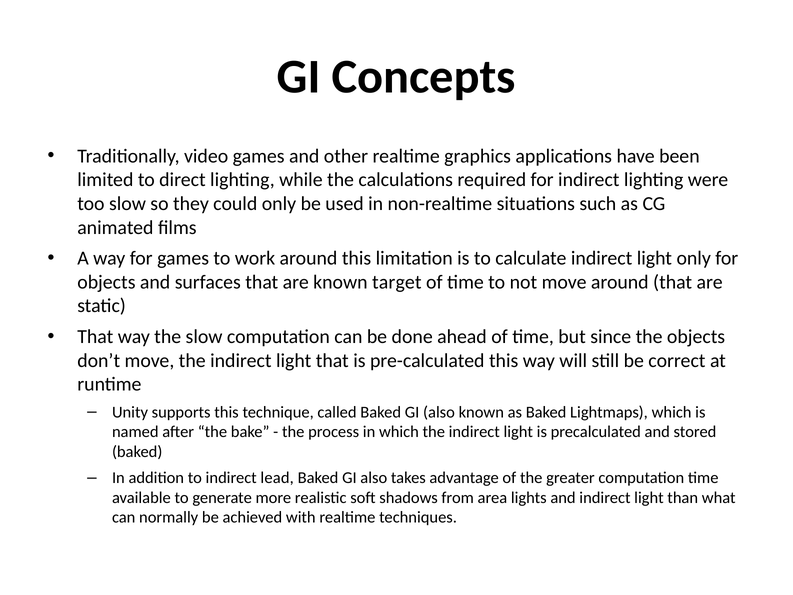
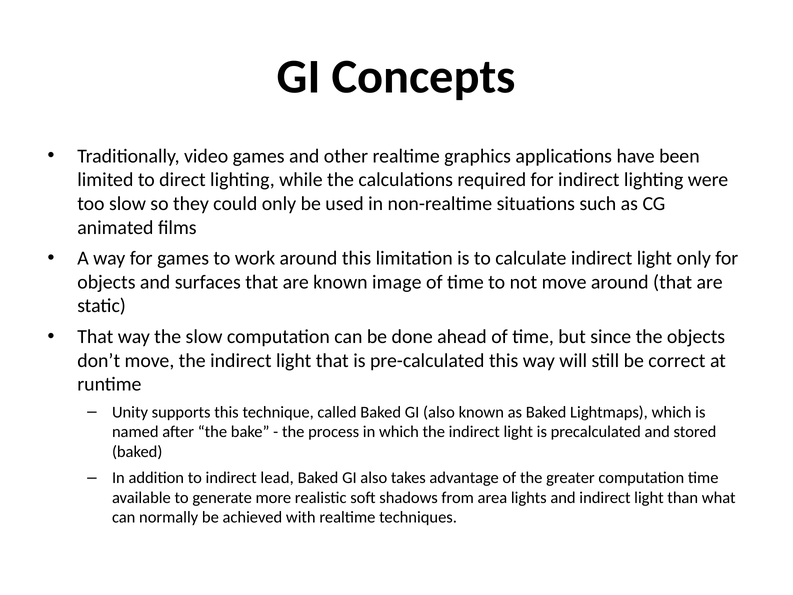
target: target -> image
